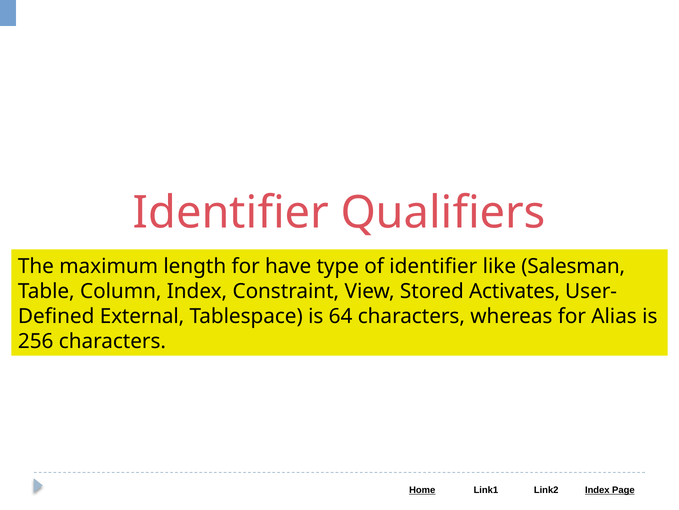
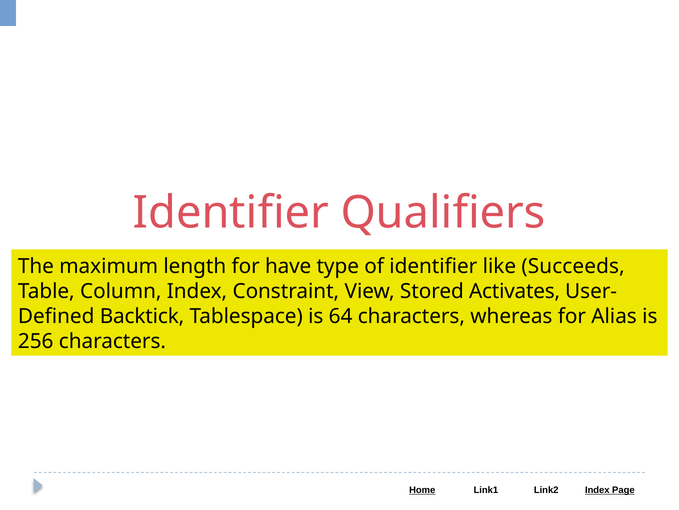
Salesman: Salesman -> Succeeds
External: External -> Backtick
